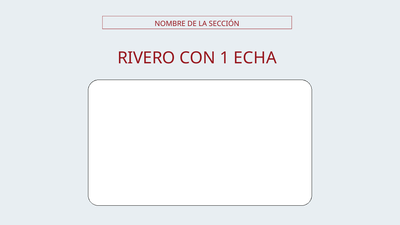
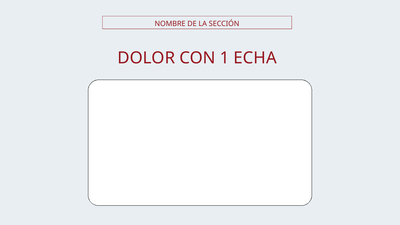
RIVERO: RIVERO -> DOLOR
